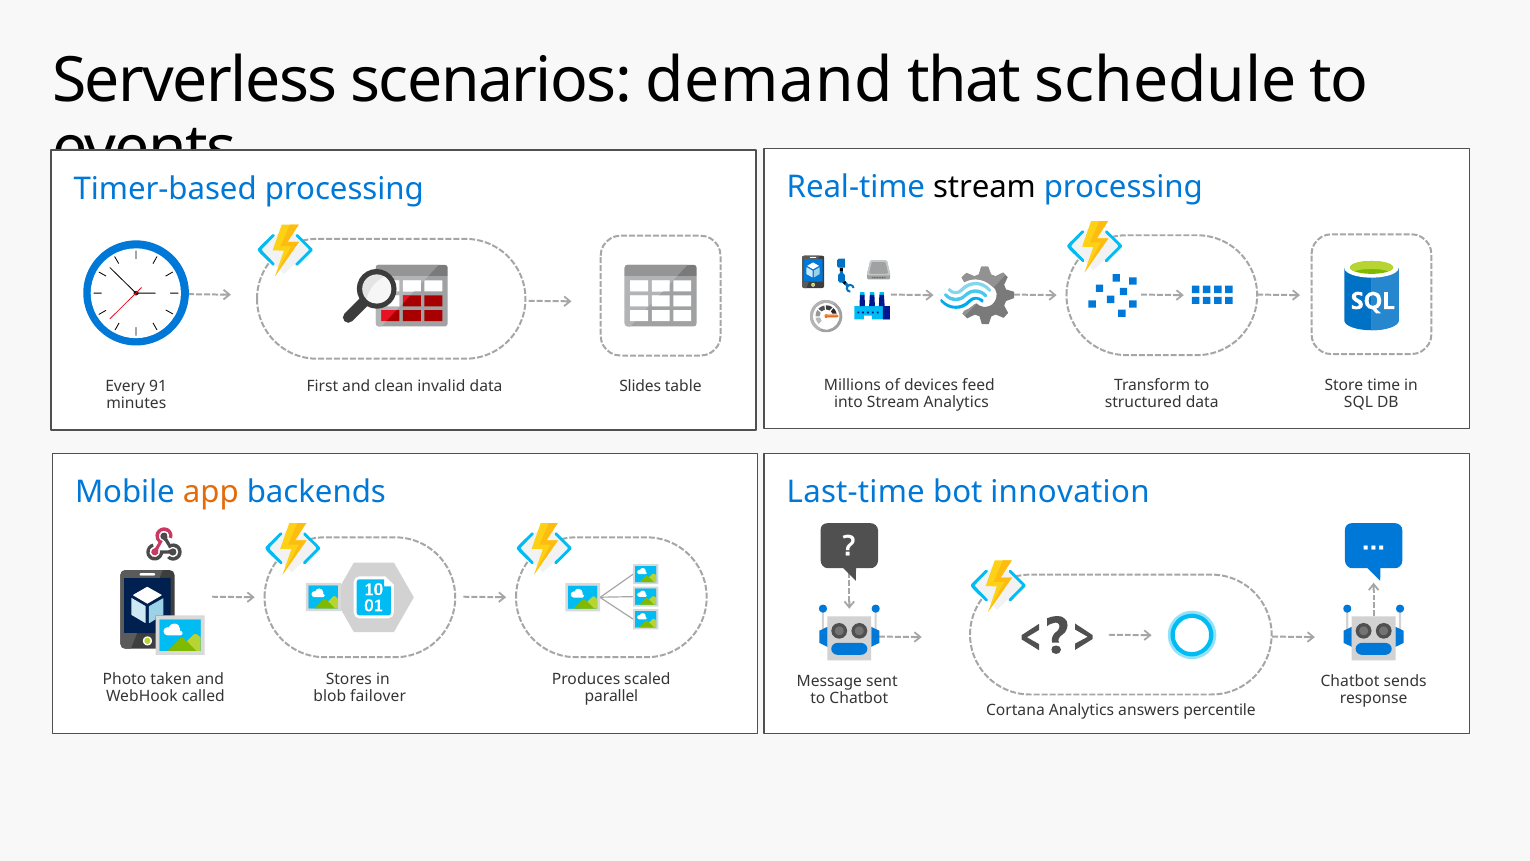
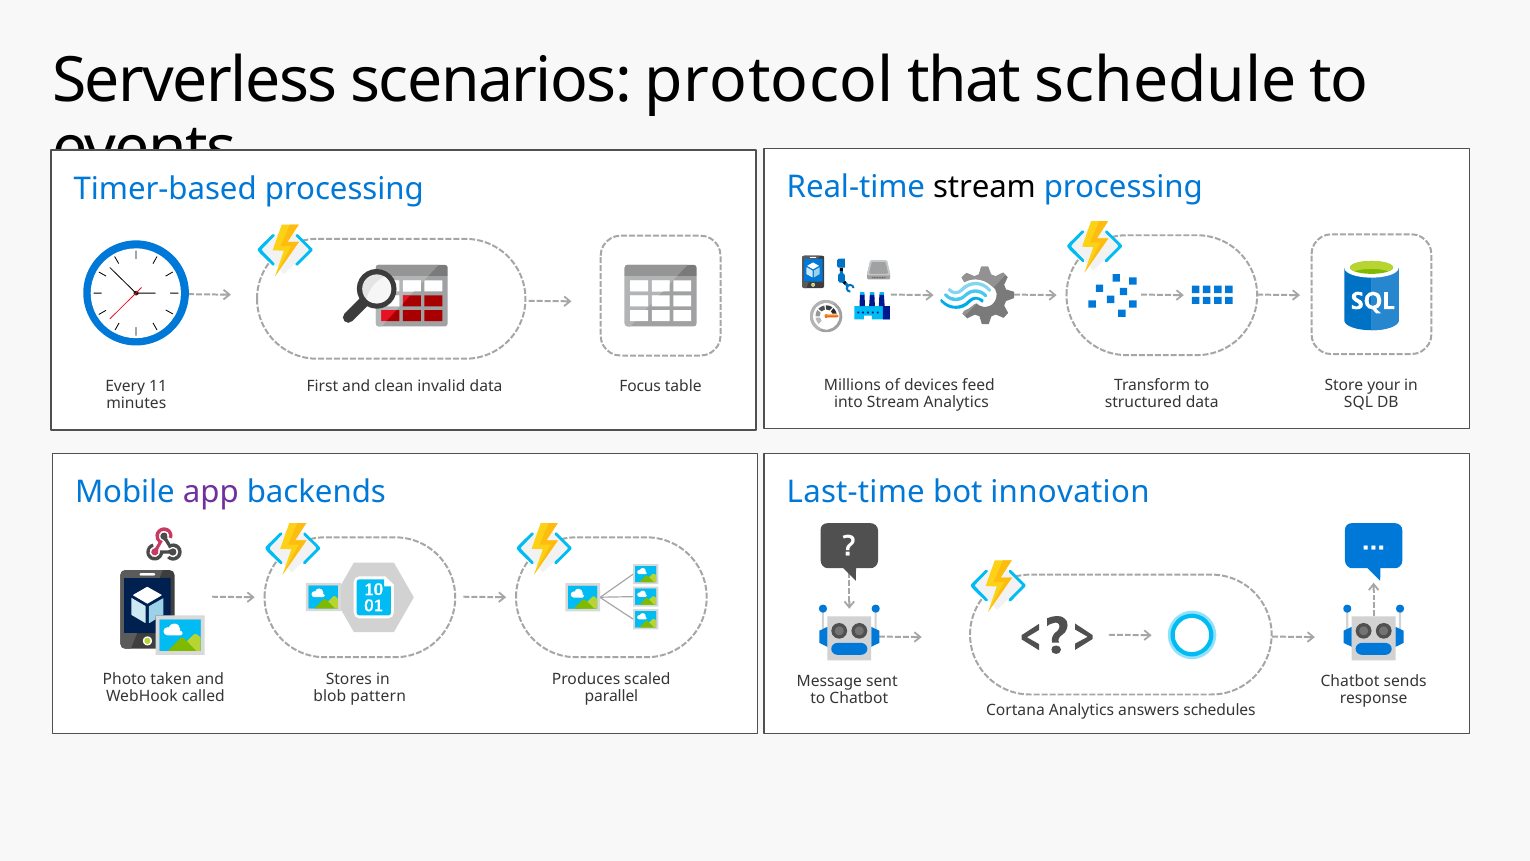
demand: demand -> protocol
time: time -> your
91: 91 -> 11
Slides: Slides -> Focus
app colour: orange -> purple
failover: failover -> pattern
percentile: percentile -> schedules
